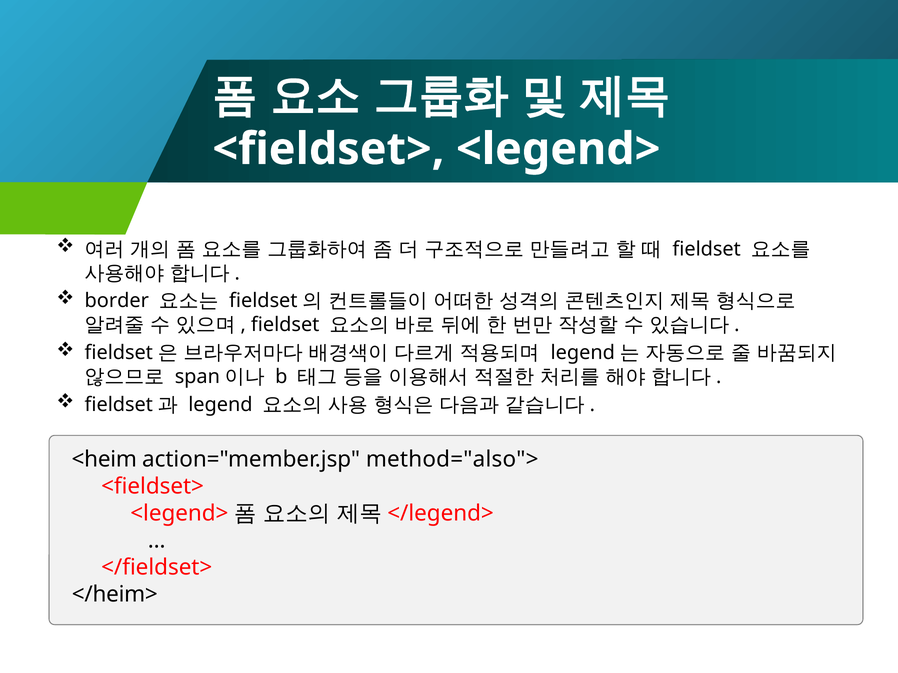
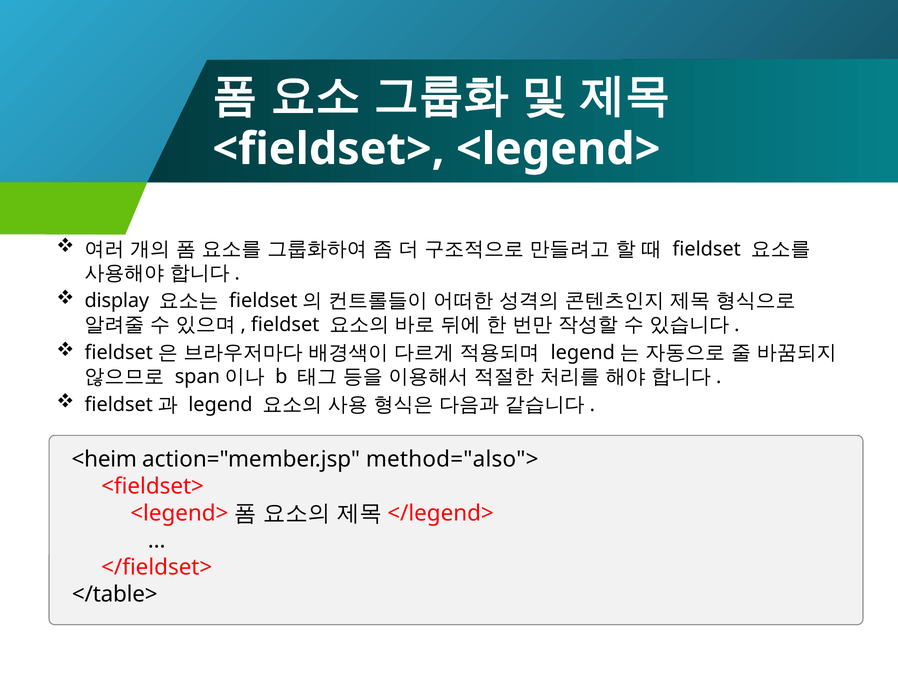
border: border -> display
</heim>: </heim> -> </table>
